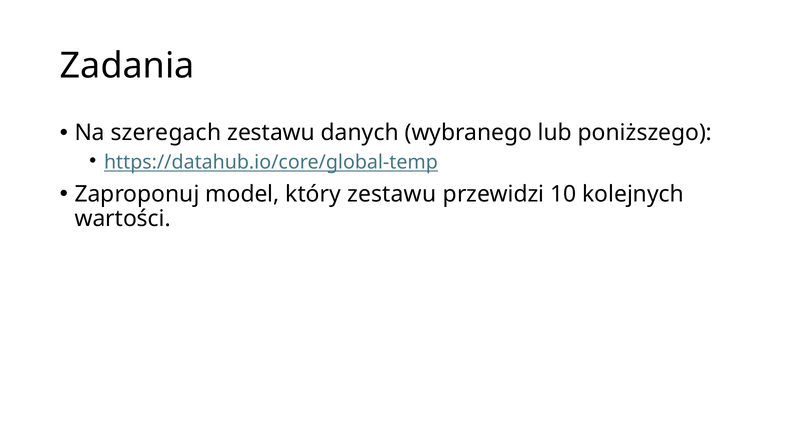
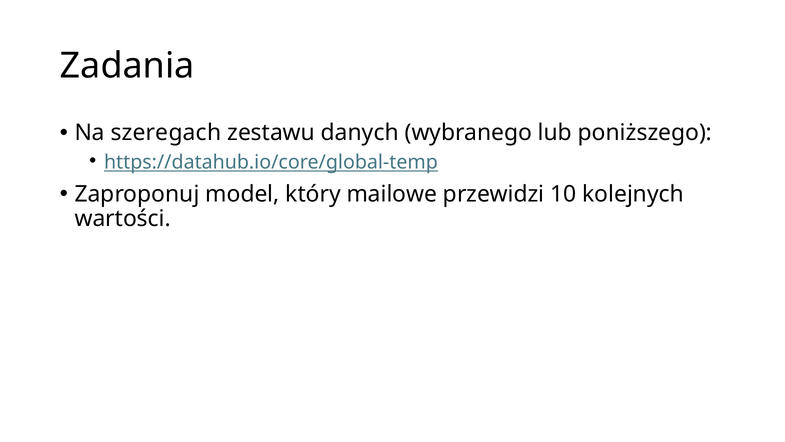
który zestawu: zestawu -> mailowe
